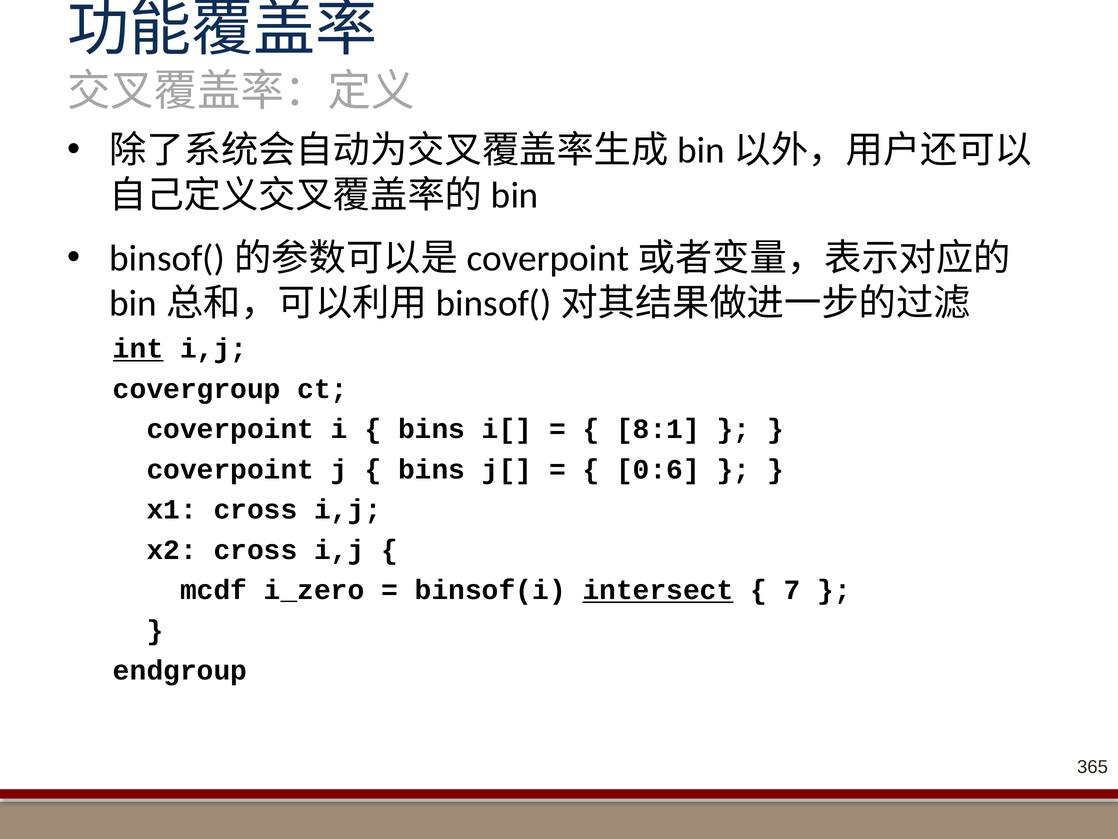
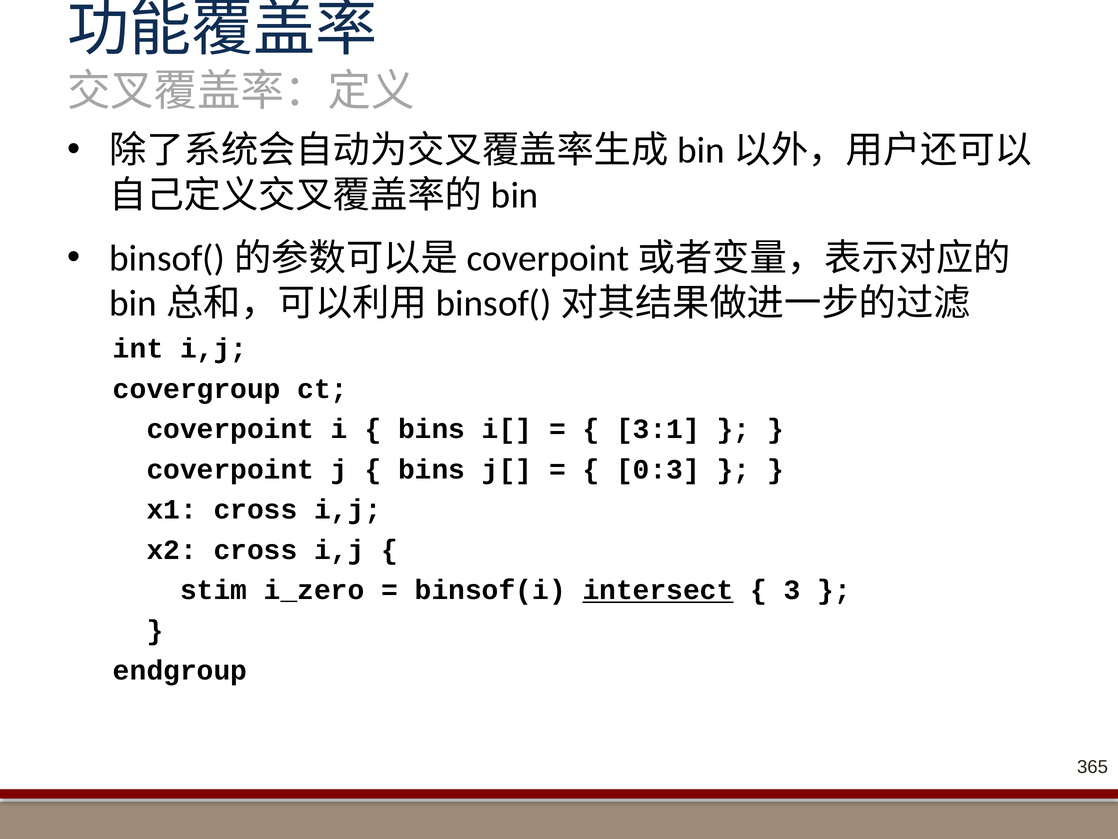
int underline: present -> none
8:1: 8:1 -> 3:1
0:6: 0:6 -> 0:3
mcdf: mcdf -> stim
7: 7 -> 3
